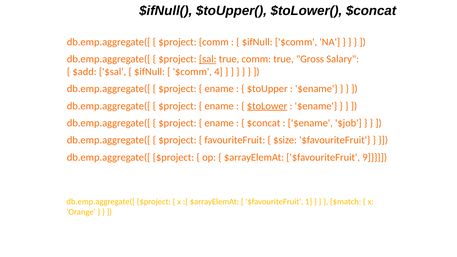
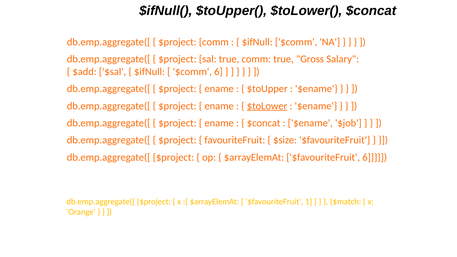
sal underline: present -> none
$comm 4: 4 -> 6
$favouriteFruit 9: 9 -> 6
